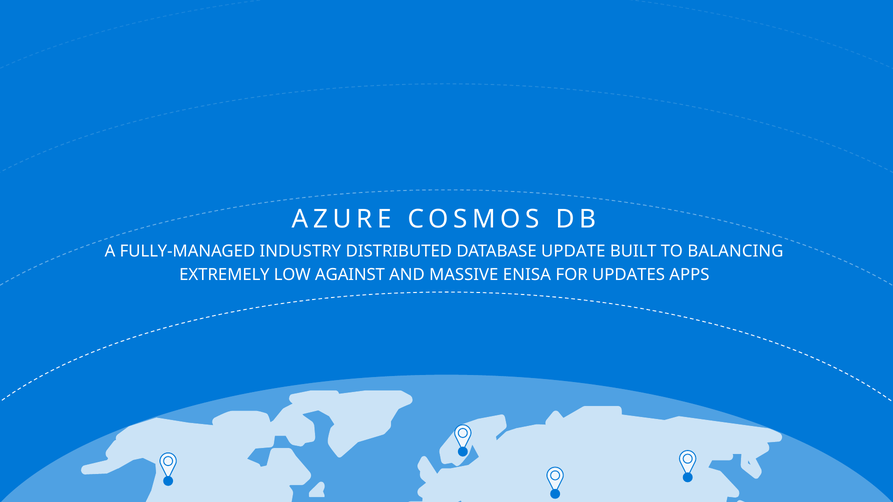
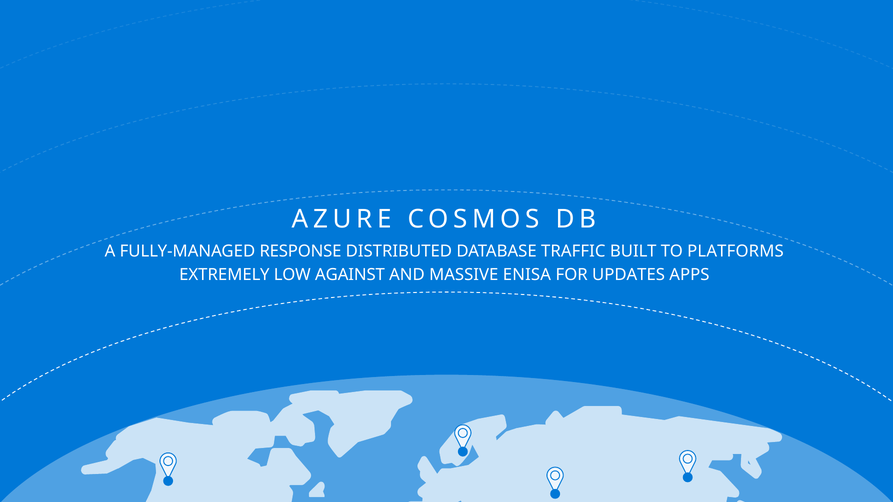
INDUSTRY: INDUSTRY -> RESPONSE
UPDATE: UPDATE -> TRAFFIC
BALANCING: BALANCING -> PLATFORMS
